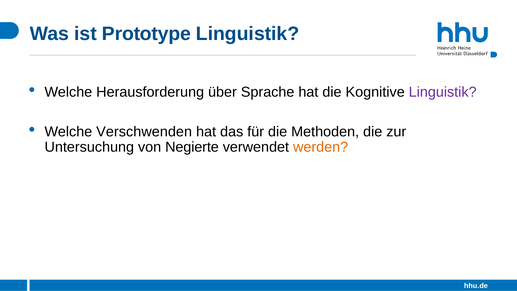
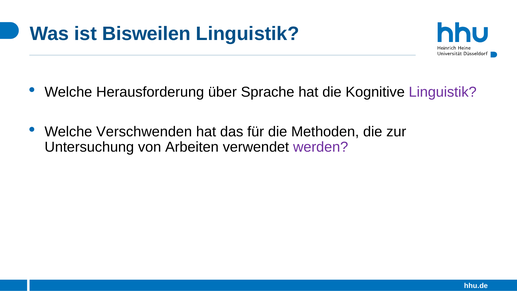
Prototype: Prototype -> Bisweilen
Negierte: Negierte -> Arbeiten
werden colour: orange -> purple
